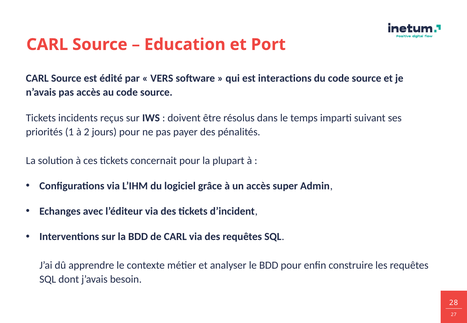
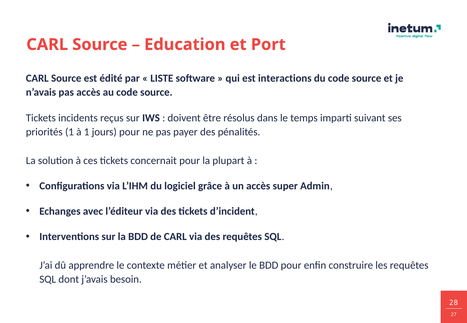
VERS: VERS -> LISTE
à 2: 2 -> 1
